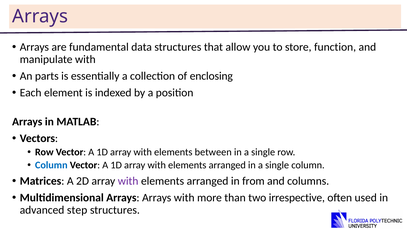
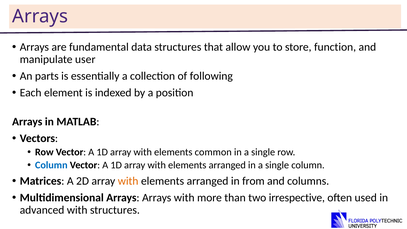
manipulate with: with -> user
enclosing: enclosing -> following
between: between -> common
with at (128, 181) colour: purple -> orange
advanced step: step -> with
